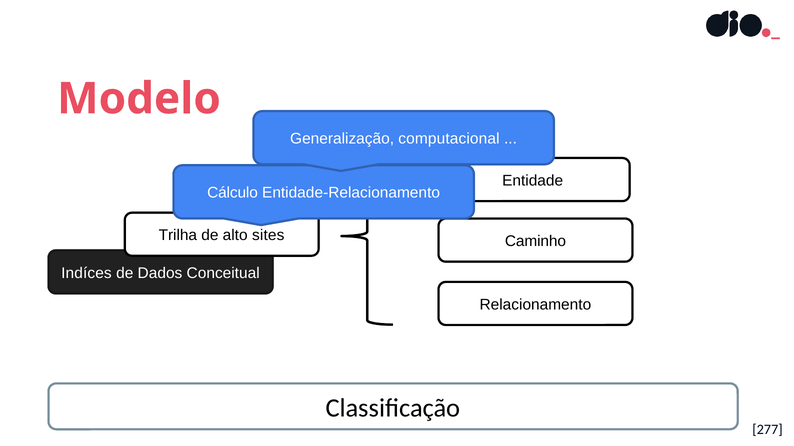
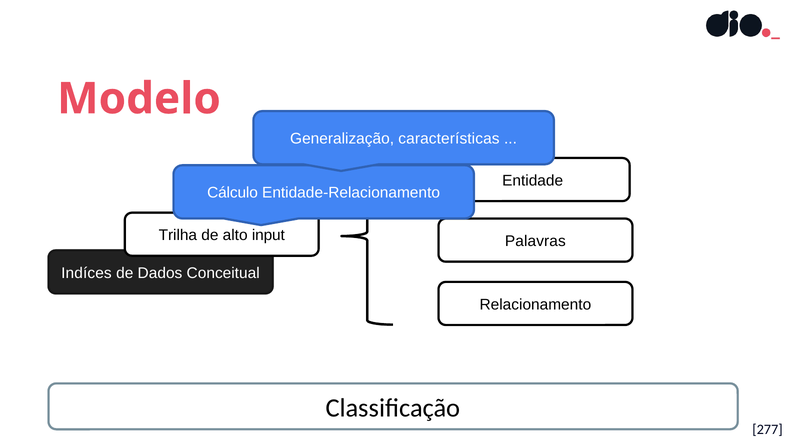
computacional: computacional -> características
sites: sites -> input
Caminho: Caminho -> Palavras
